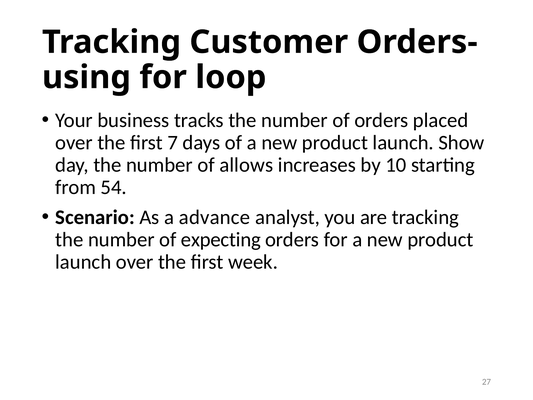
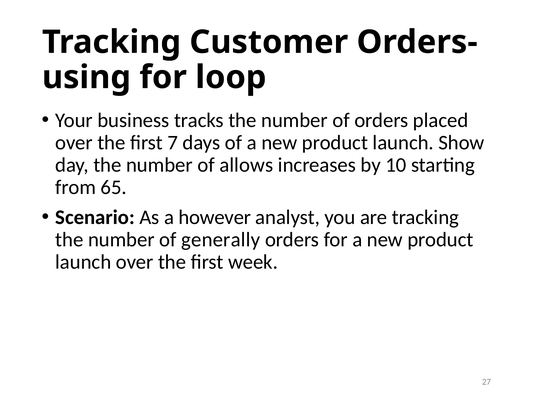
54: 54 -> 65
advance: advance -> however
expecting: expecting -> generally
